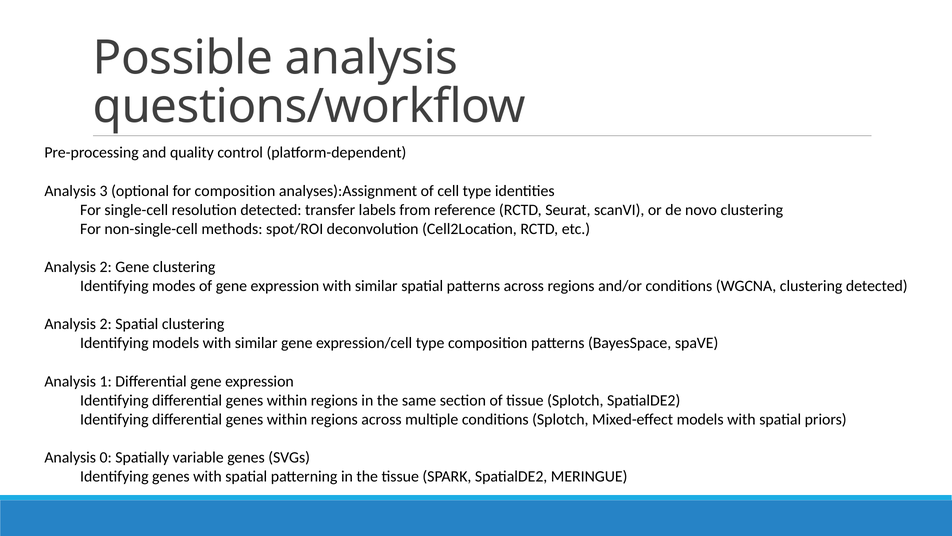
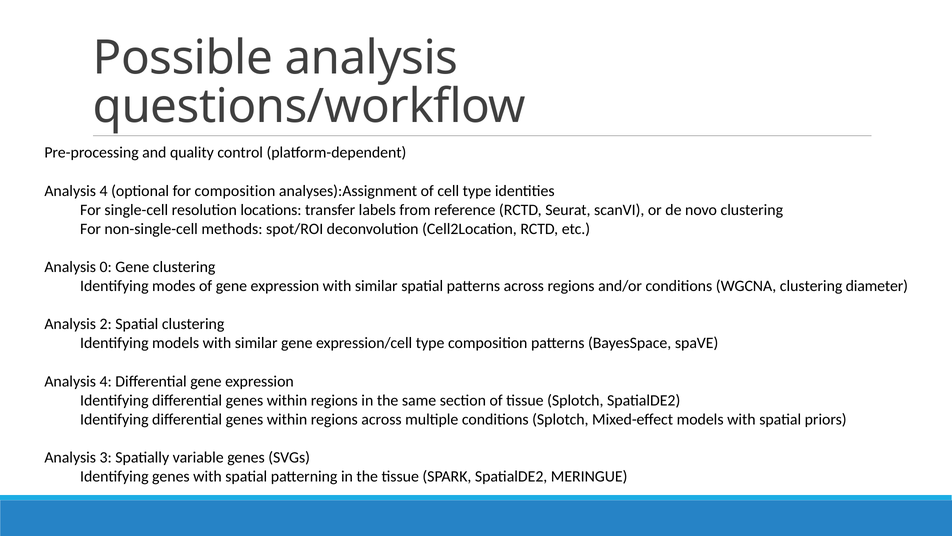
3 at (104, 191): 3 -> 4
resolution detected: detected -> locations
2 at (106, 267): 2 -> 0
clustering detected: detected -> diameter
1 at (106, 381): 1 -> 4
0: 0 -> 3
